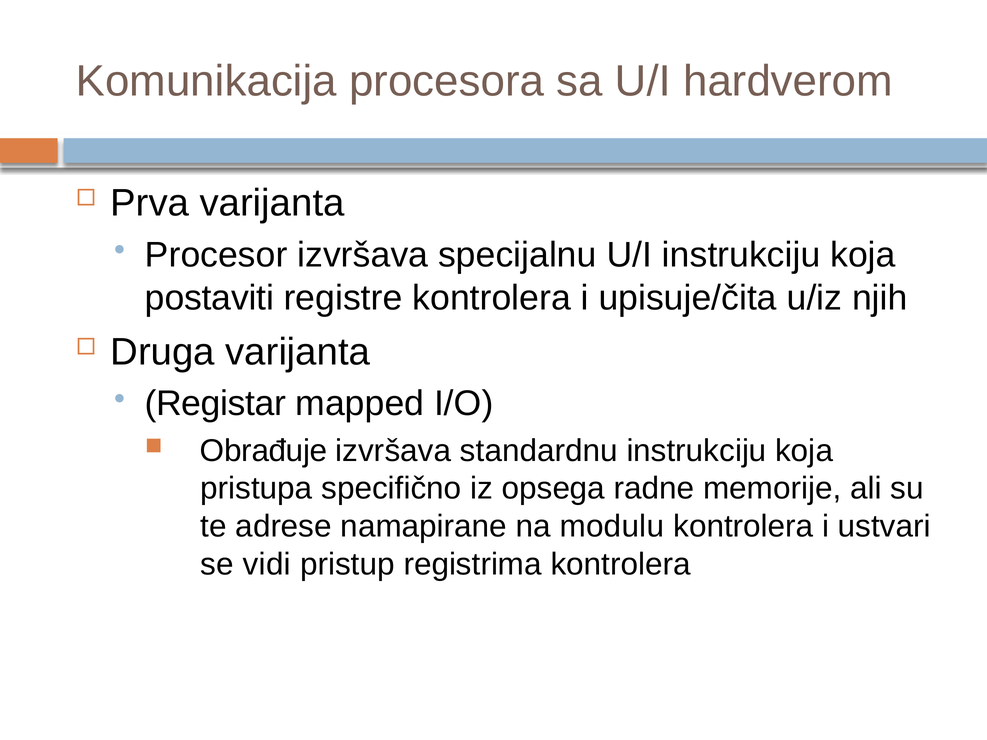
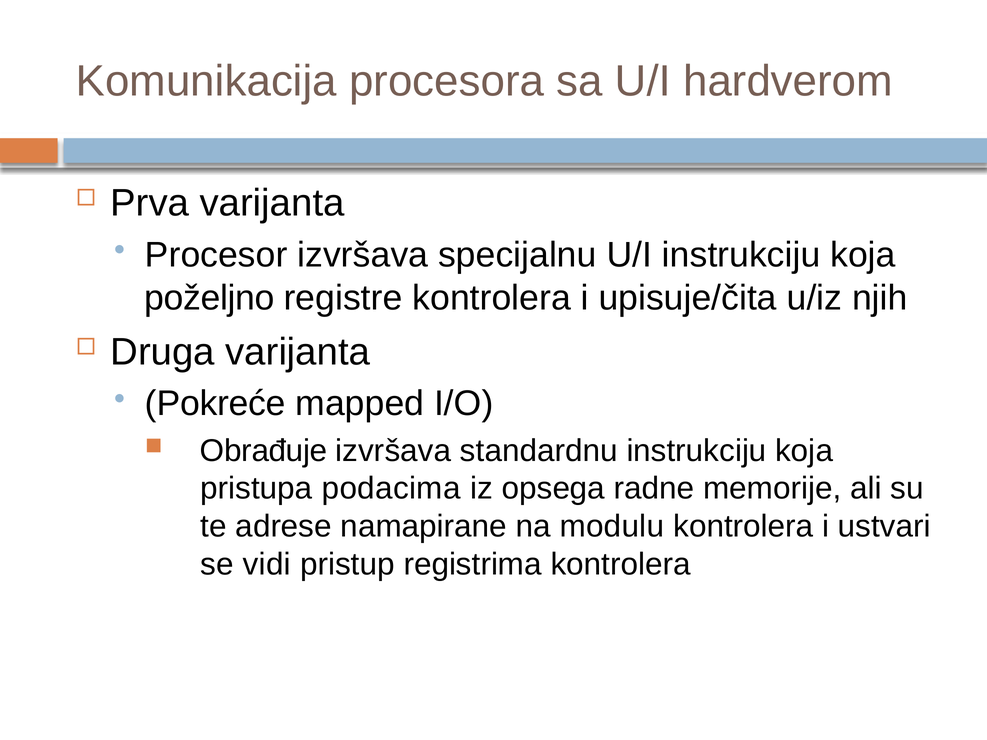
postaviti: postaviti -> poželjno
Registar: Registar -> Pokreće
specifično: specifično -> podacima
